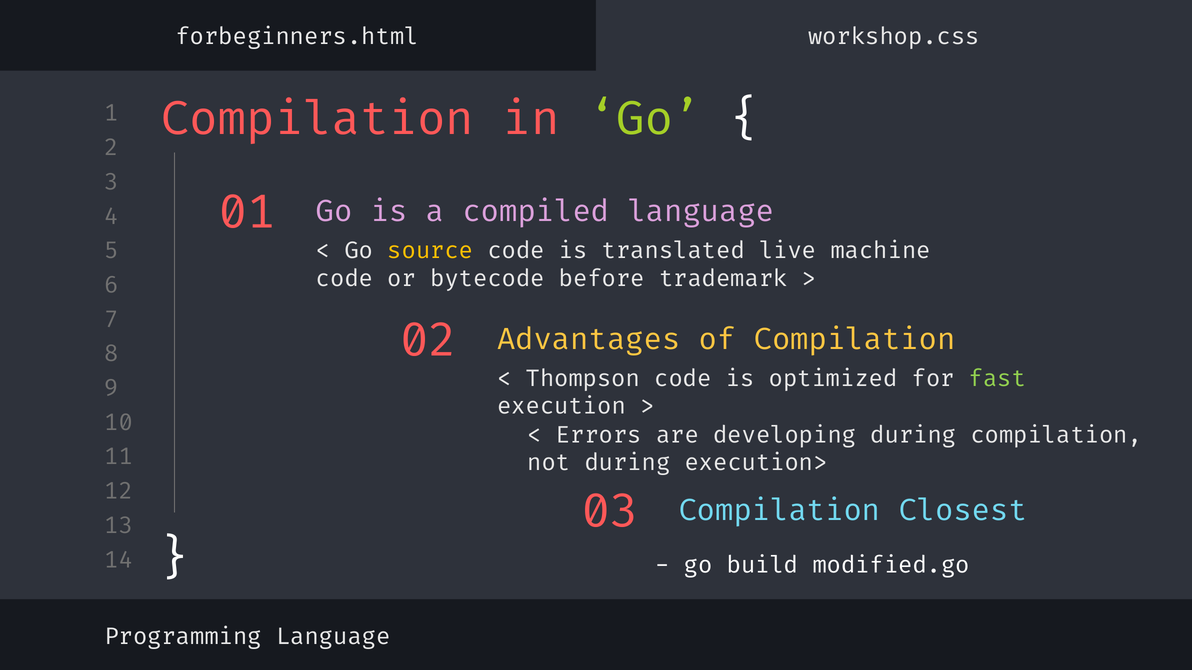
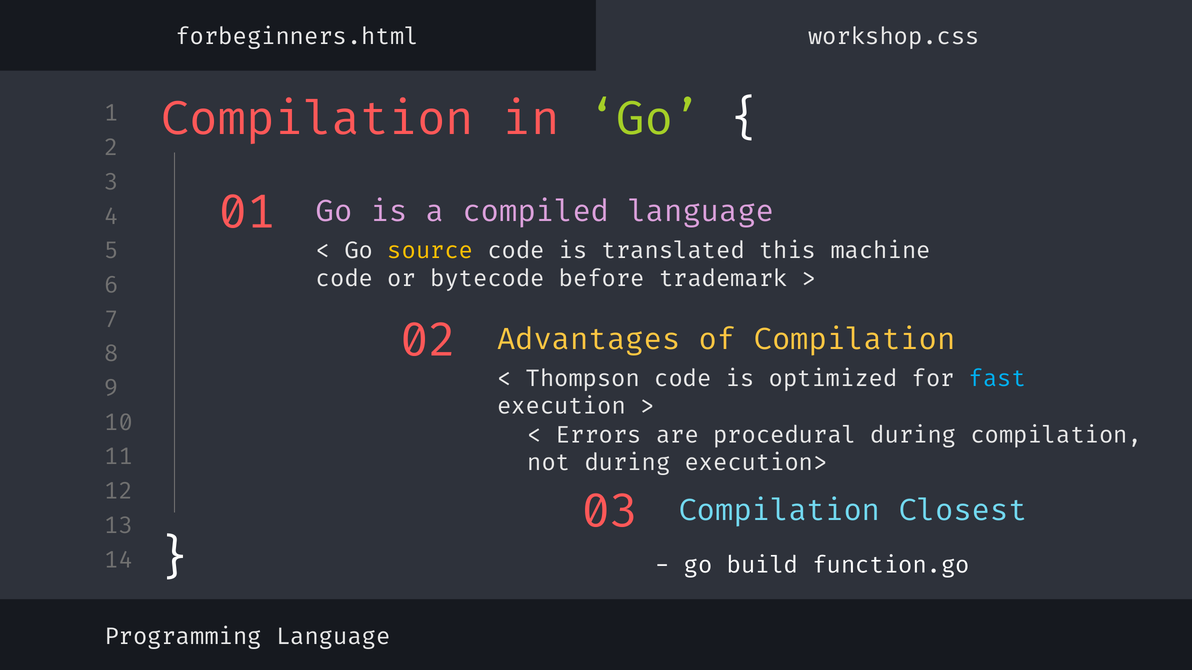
live: live -> this
fast colour: light green -> light blue
developing: developing -> procedural
modified.go: modified.go -> function.go
